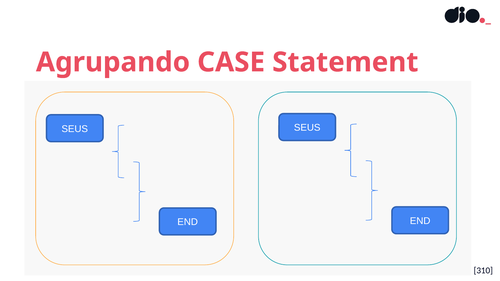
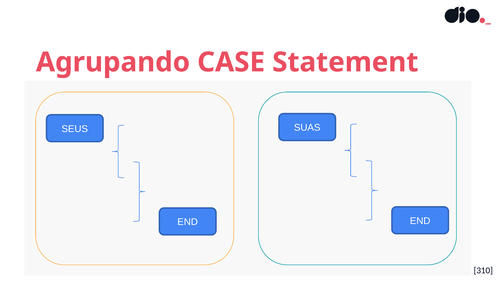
SEUS at (307, 128): SEUS -> SUAS
